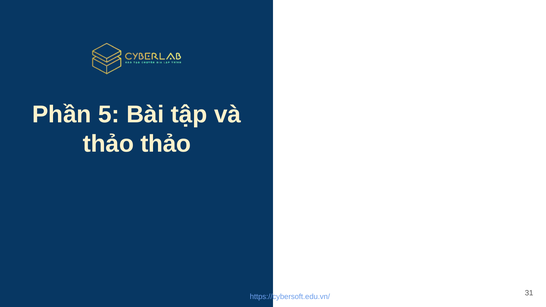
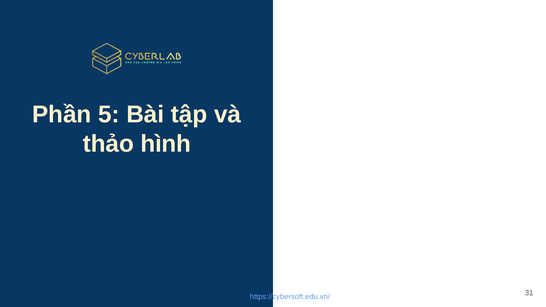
thảo thảo: thảo -> hình
